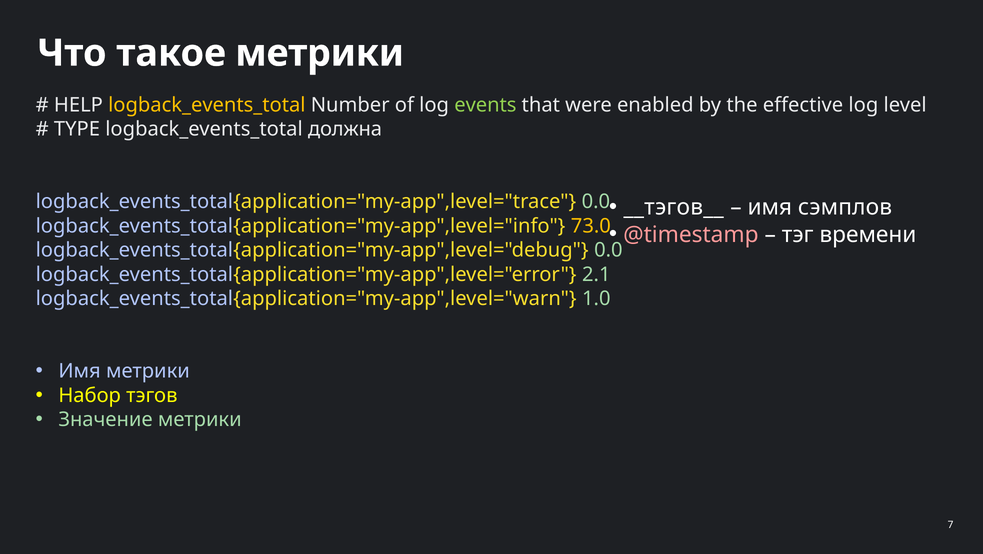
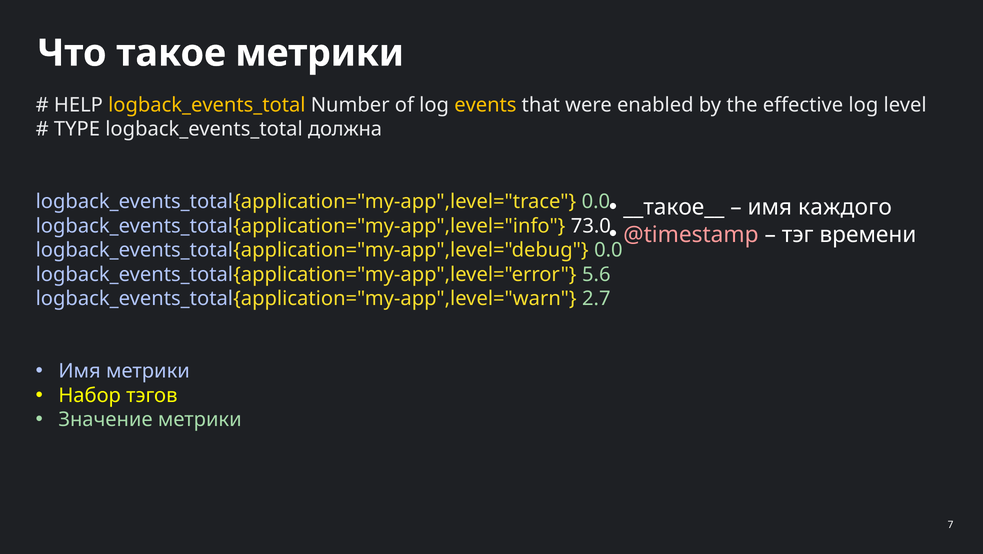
events colour: light green -> yellow
__тэгов__: __тэгов__ -> __такое__
сэмплов: сэмплов -> каждого
73.0 colour: yellow -> white
2.1: 2.1 -> 5.6
1.0: 1.0 -> 2.7
